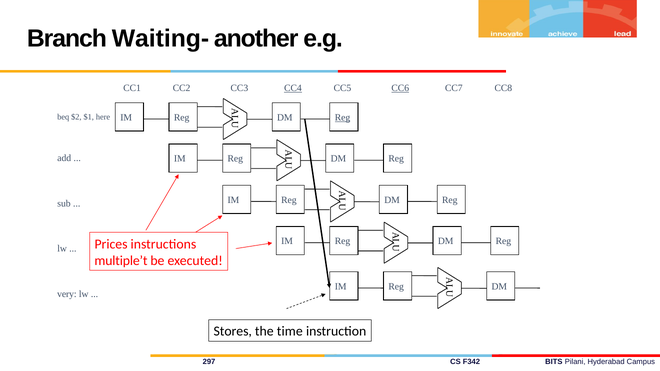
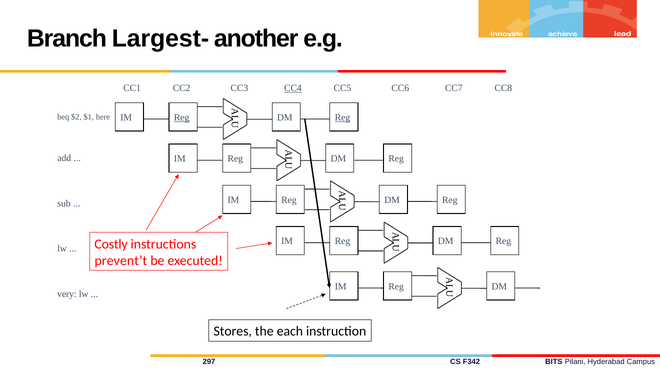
Waiting-: Waiting- -> Largest-
CC6 underline: present -> none
Reg at (182, 118) underline: none -> present
Prices: Prices -> Costly
multiple’t: multiple’t -> prevent’t
time: time -> each
